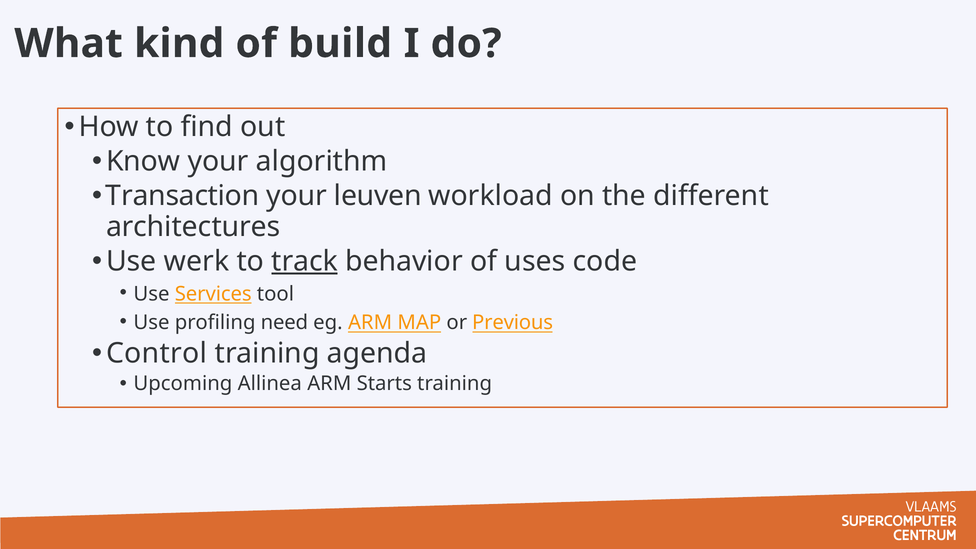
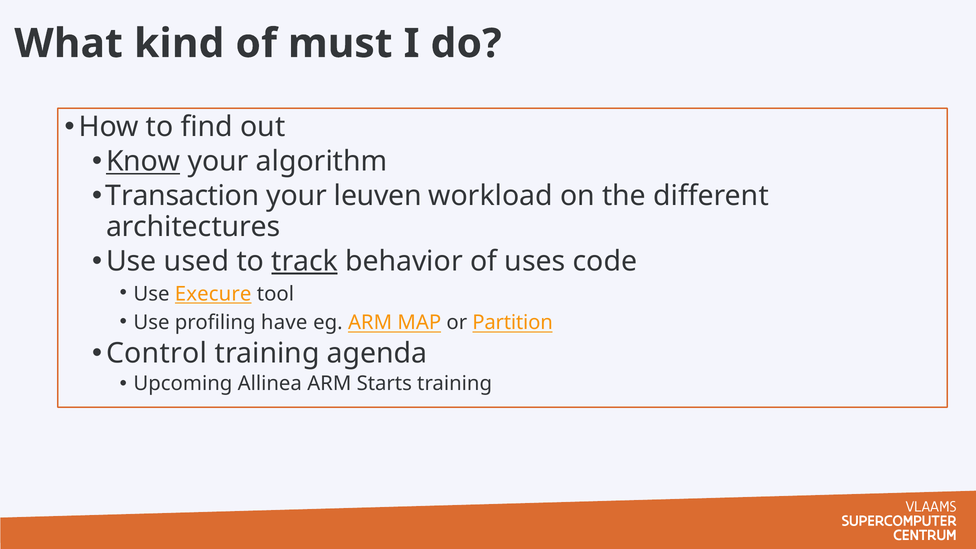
build: build -> must
Know underline: none -> present
werk: werk -> used
Services: Services -> Execure
need: need -> have
Previous: Previous -> Partition
